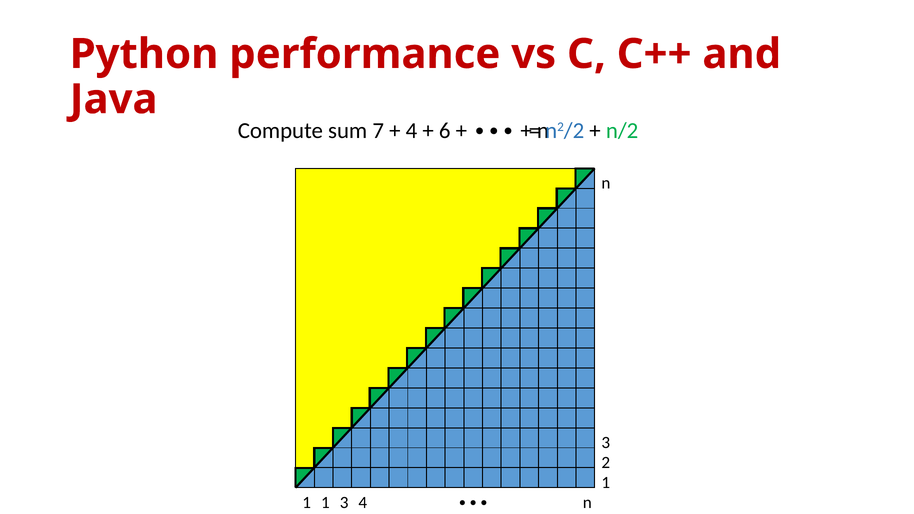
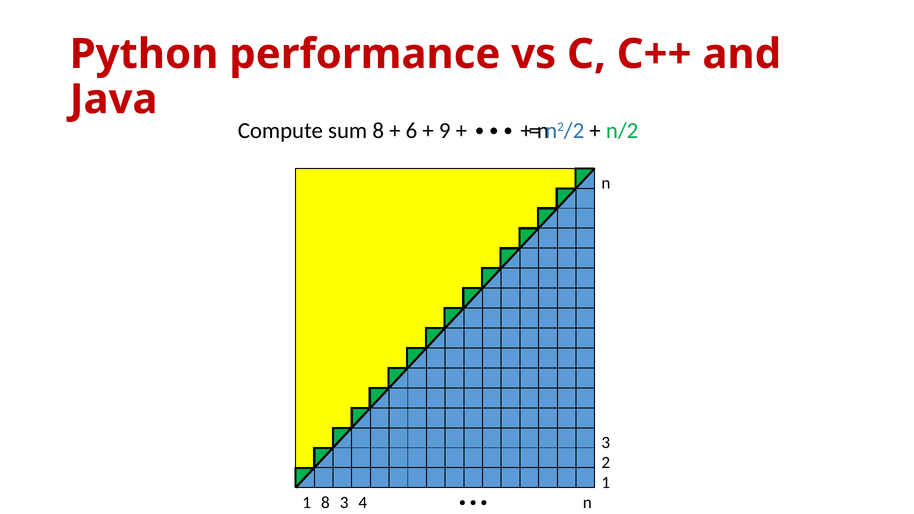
sum 7: 7 -> 8
4 at (411, 131): 4 -> 6
6: 6 -> 9
1 1: 1 -> 8
